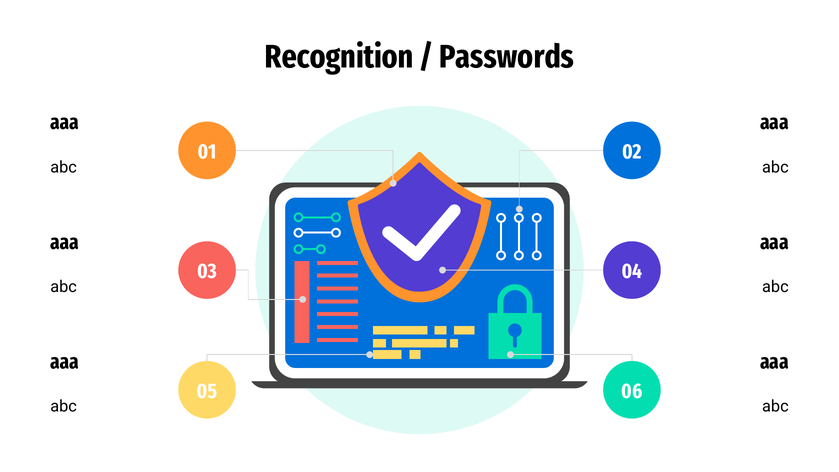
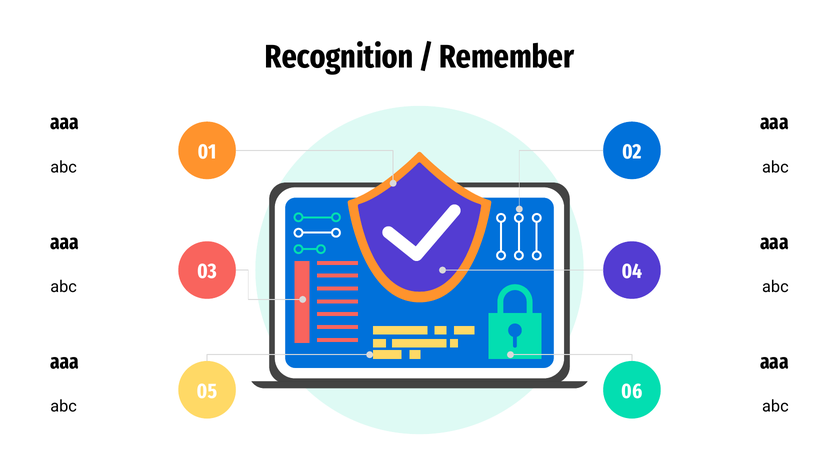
Passwords: Passwords -> Remember
